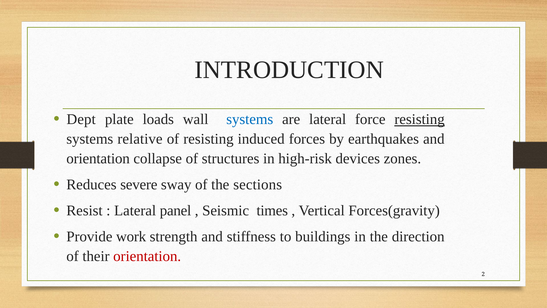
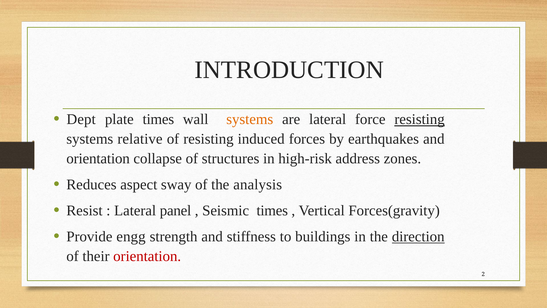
plate loads: loads -> times
systems at (250, 119) colour: blue -> orange
devices: devices -> address
severe: severe -> aspect
sections: sections -> analysis
work: work -> engg
direction underline: none -> present
